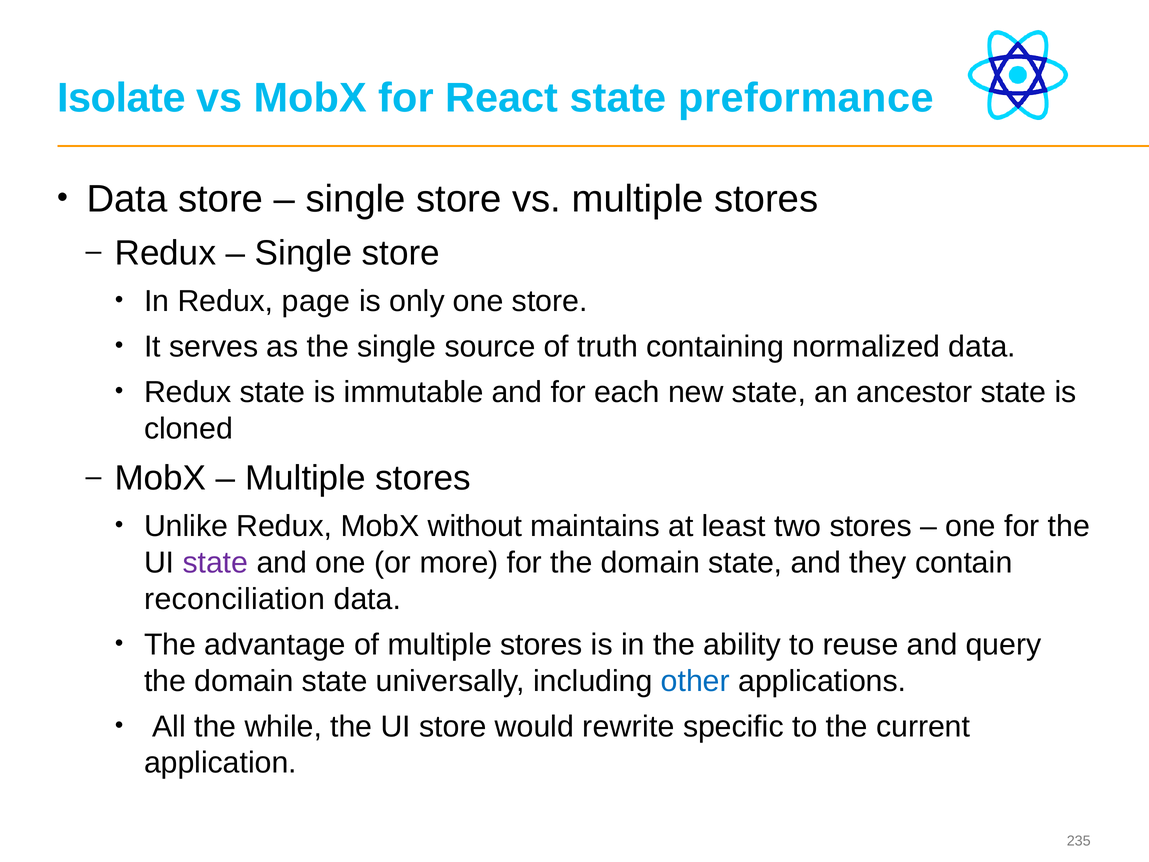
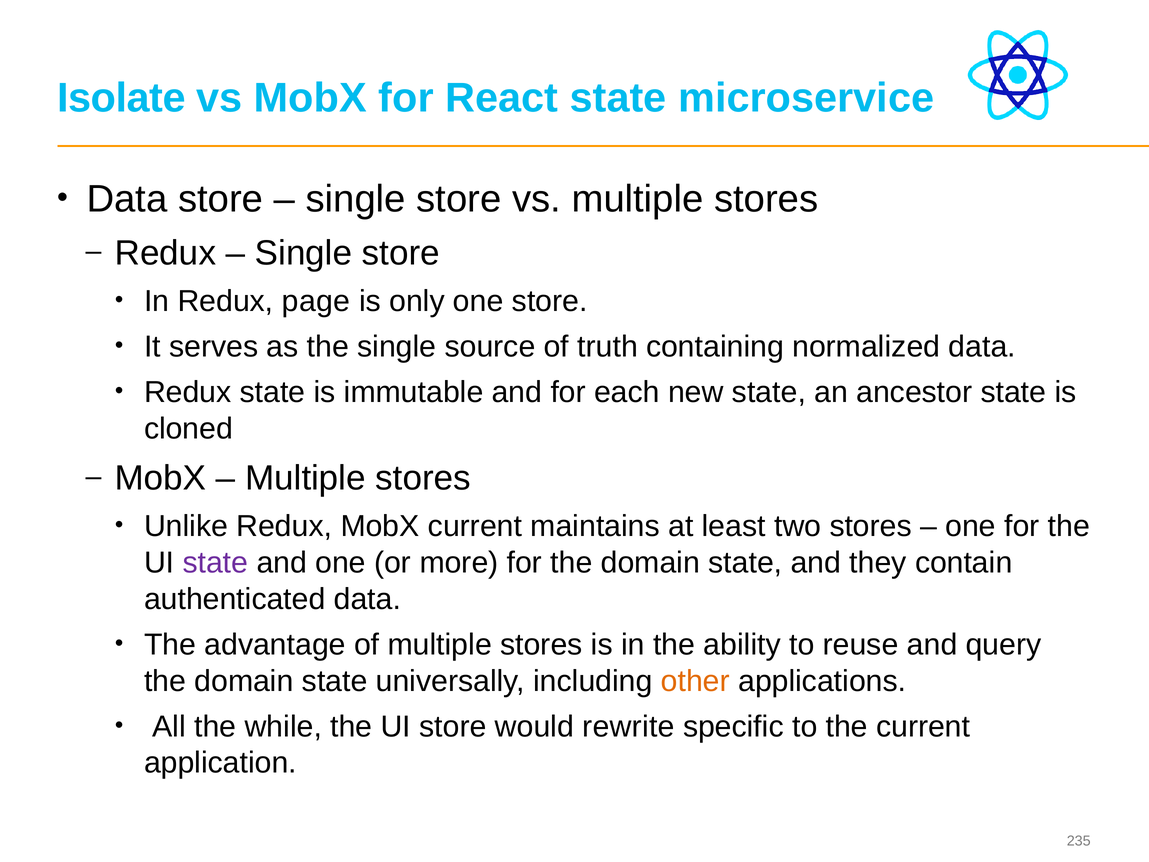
preformance: preformance -> microservice
MobX without: without -> current
reconciliation: reconciliation -> authenticated
other colour: blue -> orange
